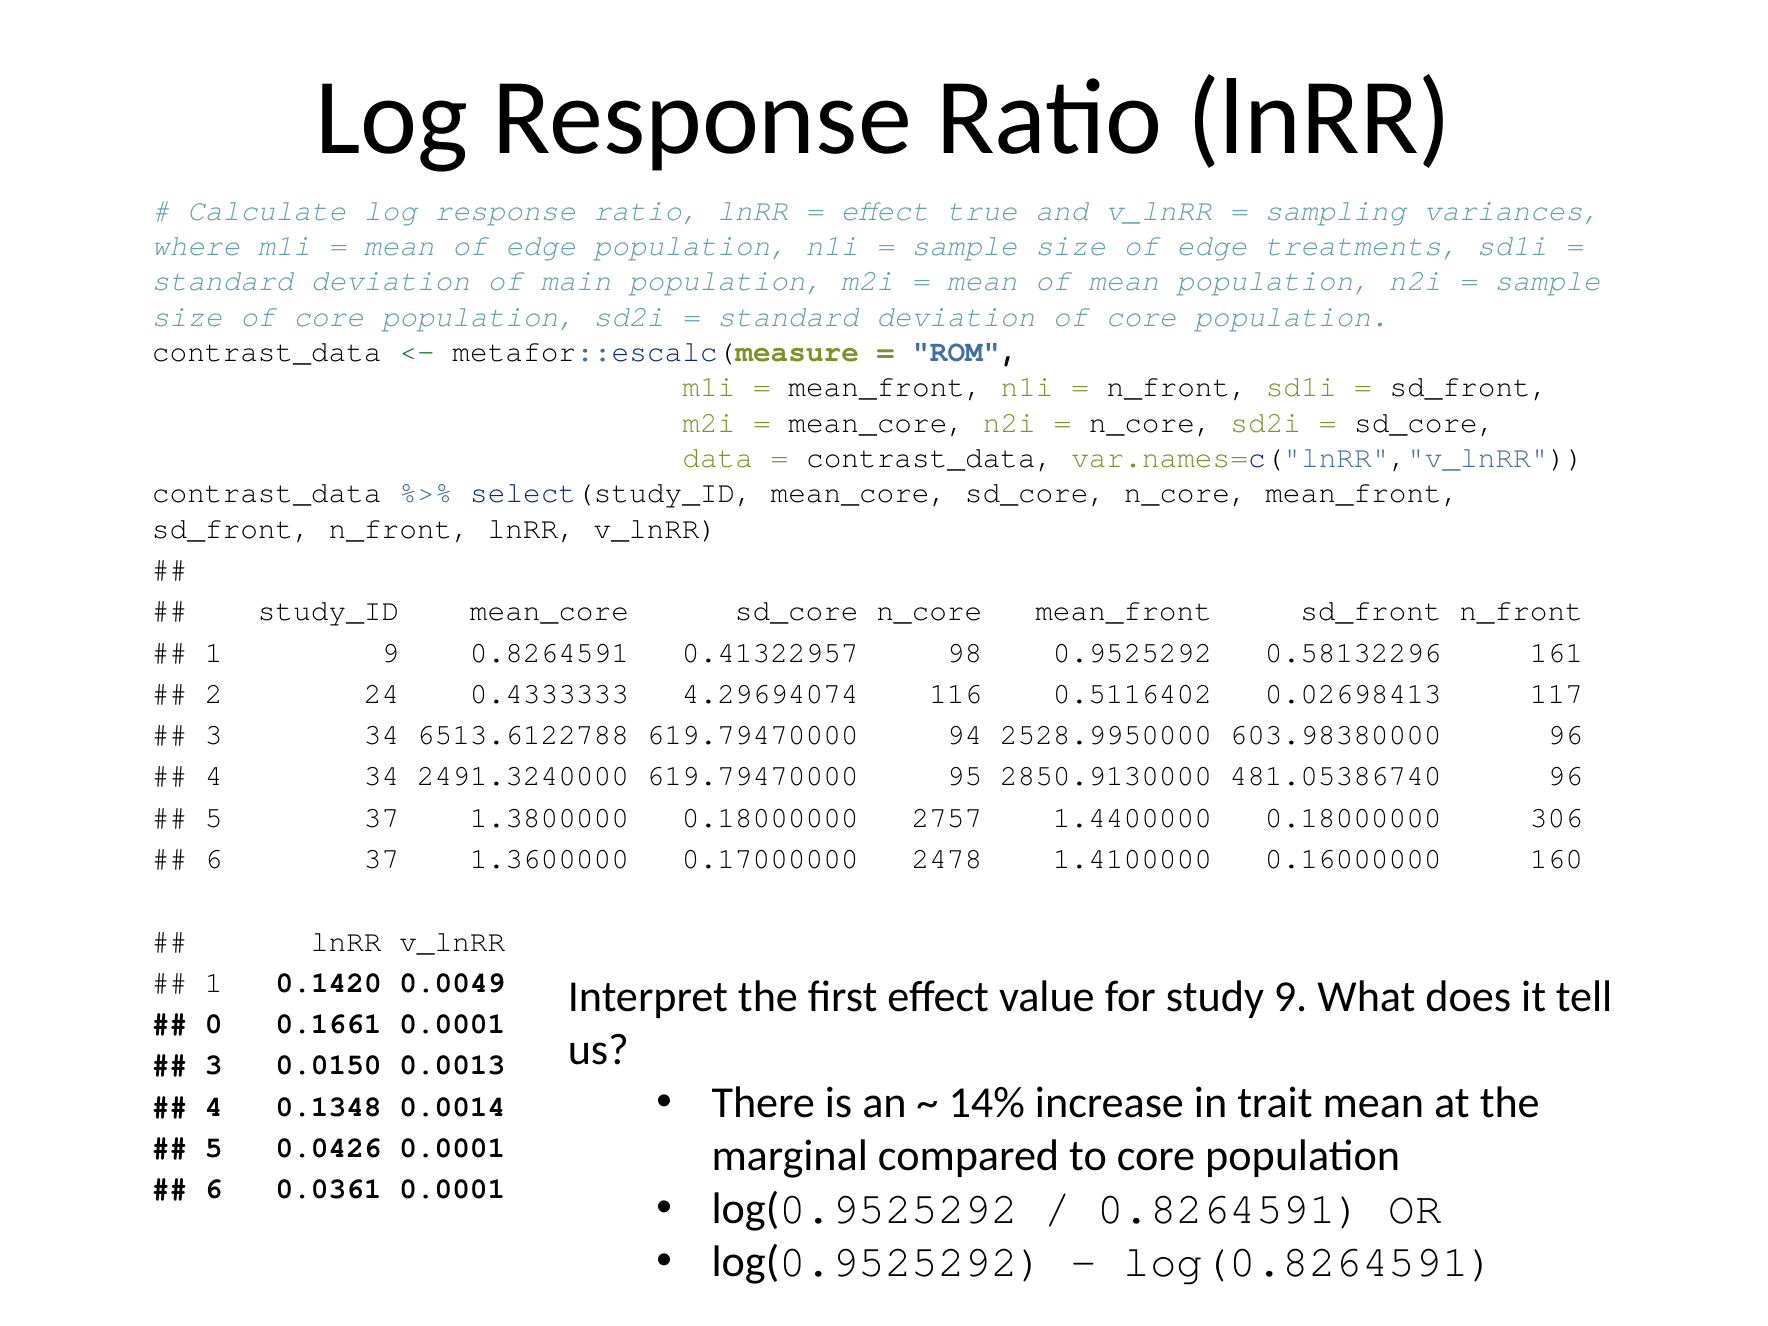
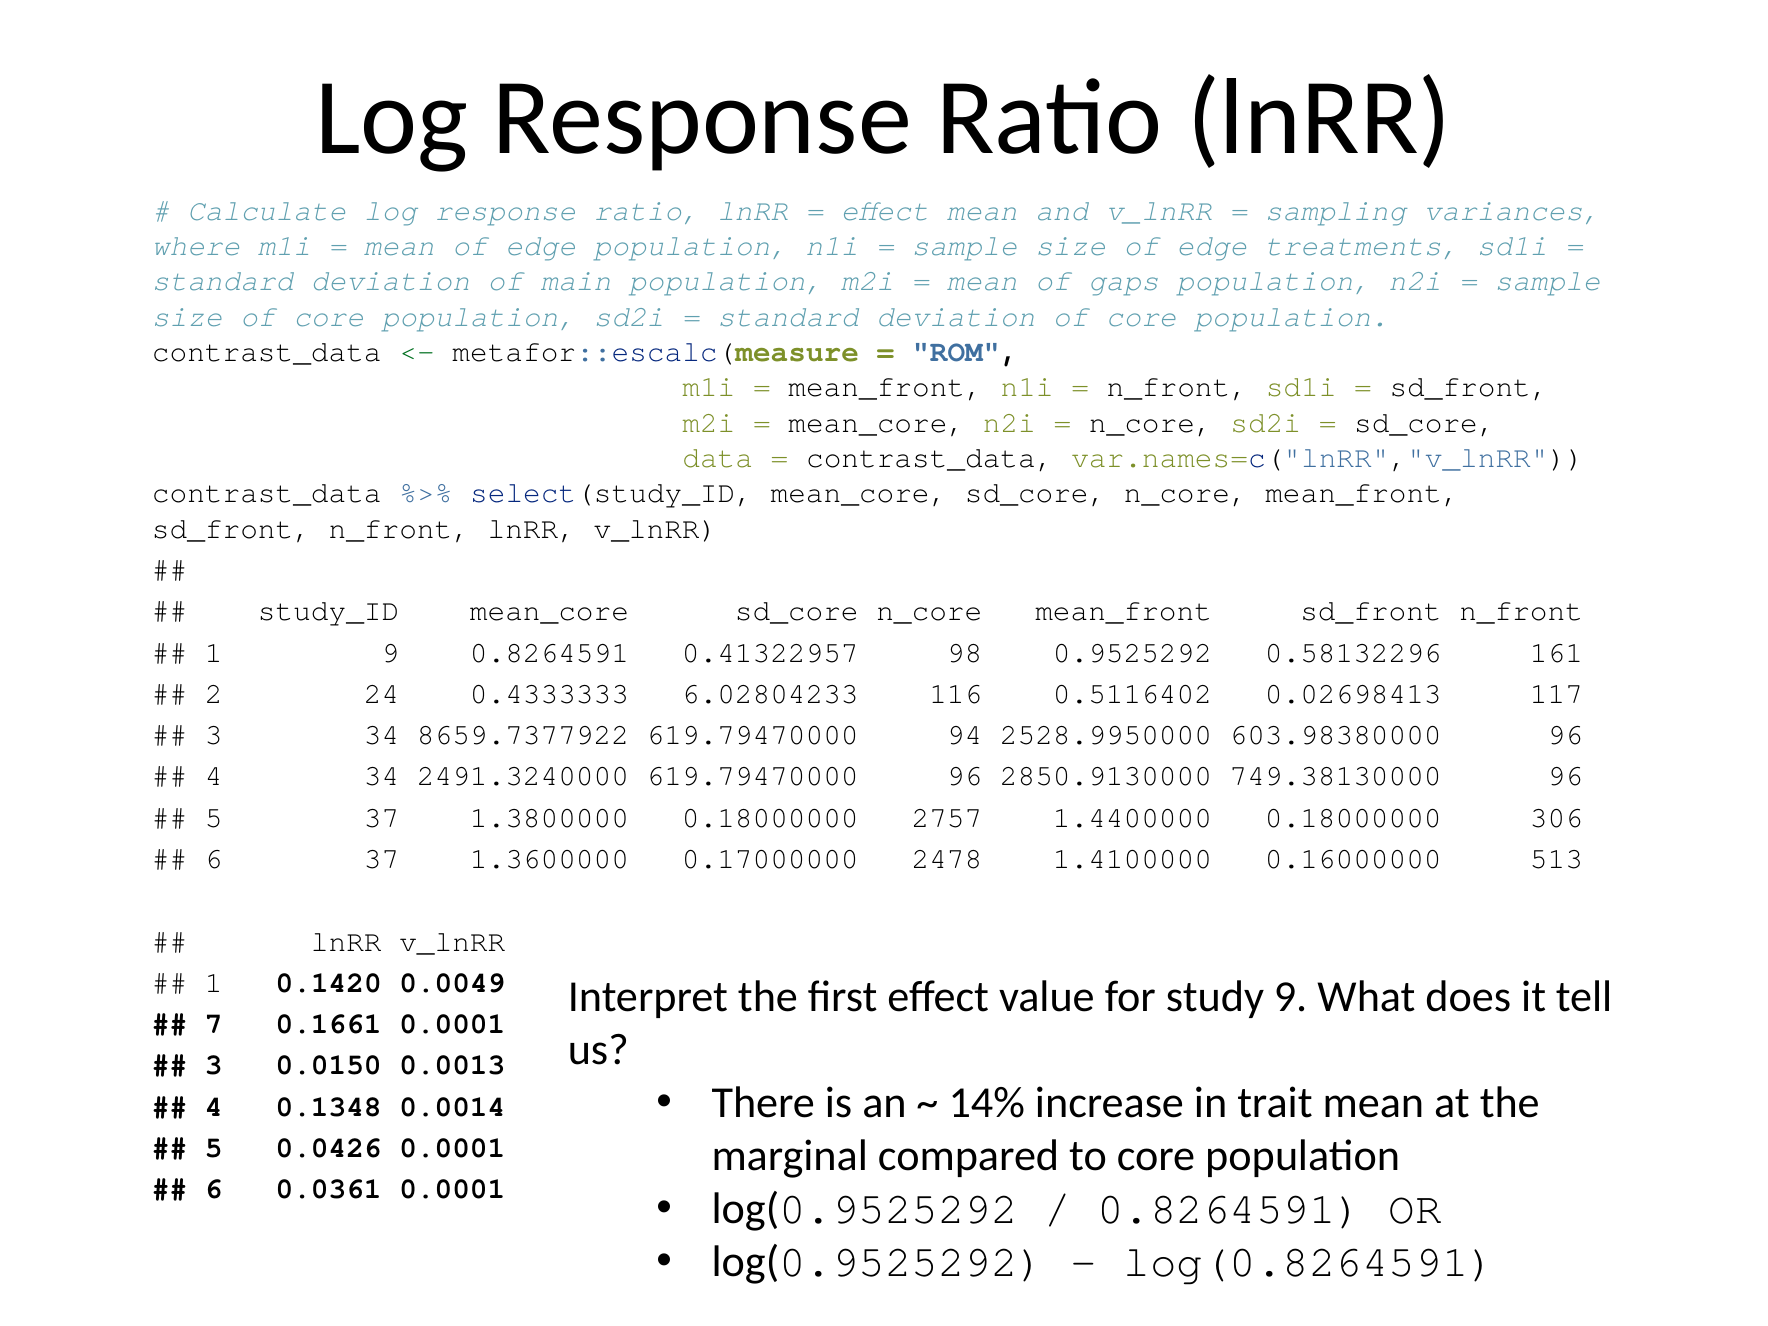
effect true: true -> mean
of mean: mean -> gaps
4.29694074: 4.29694074 -> 6.02804233
6513.6122788: 6513.6122788 -> 8659.7377922
619.79470000 95: 95 -> 96
481.05386740: 481.05386740 -> 749.38130000
160: 160 -> 513
0: 0 -> 7
